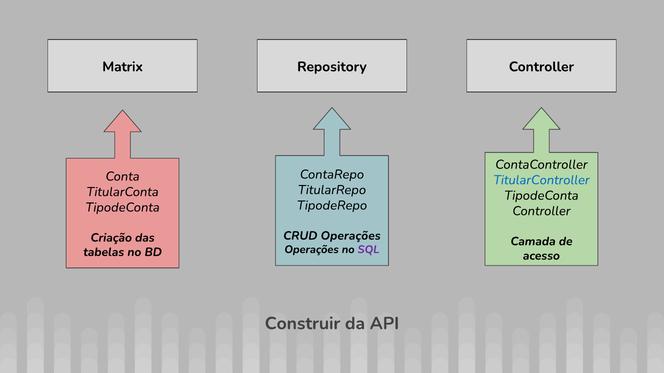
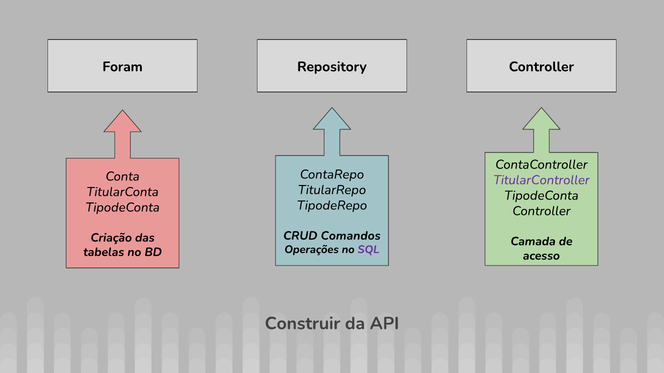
Matrix: Matrix -> Foram
TitularController colour: blue -> purple
CRUD Operações: Operações -> Comandos
